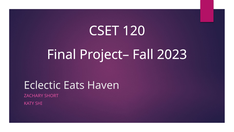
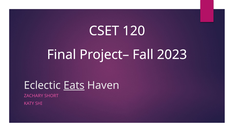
Eats underline: none -> present
